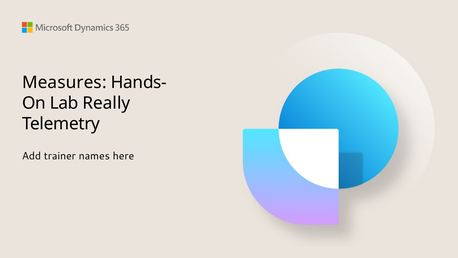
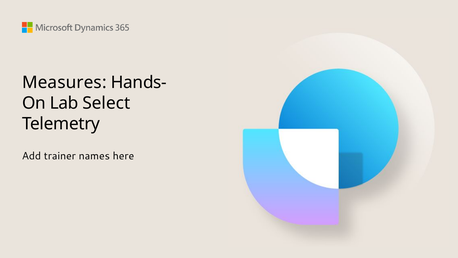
Really: Really -> Select
